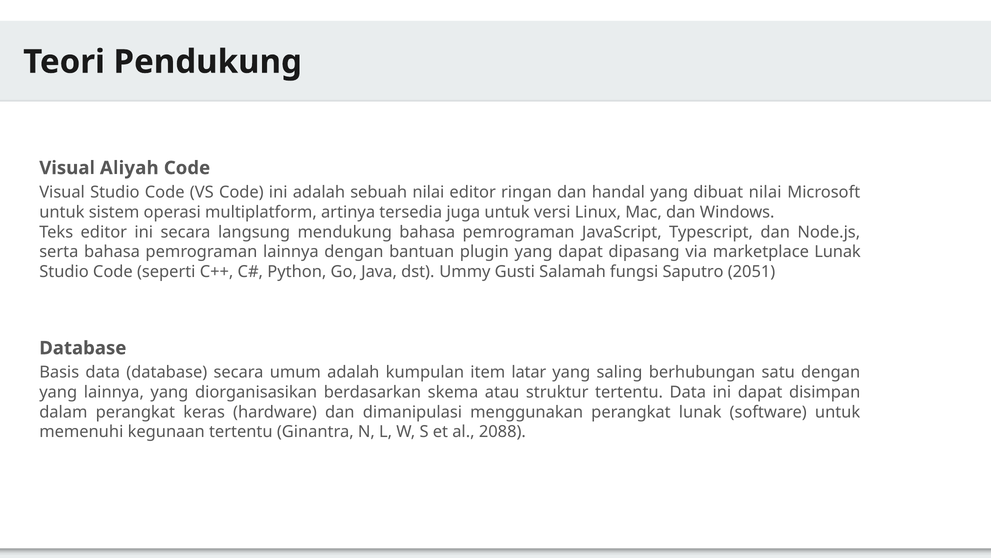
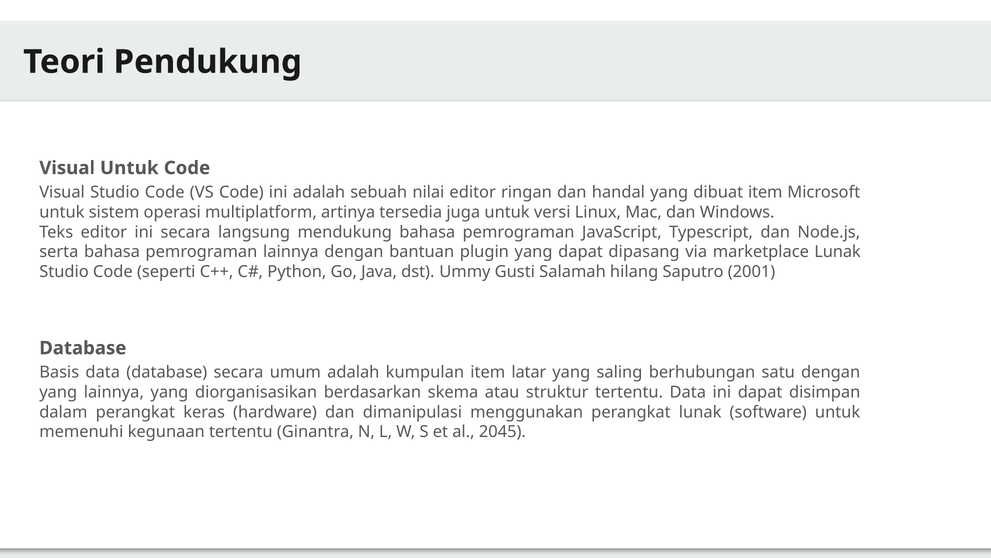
Visual Aliyah: Aliyah -> Untuk
dibuat nilai: nilai -> item
fungsi: fungsi -> hilang
2051: 2051 -> 2001
2088: 2088 -> 2045
